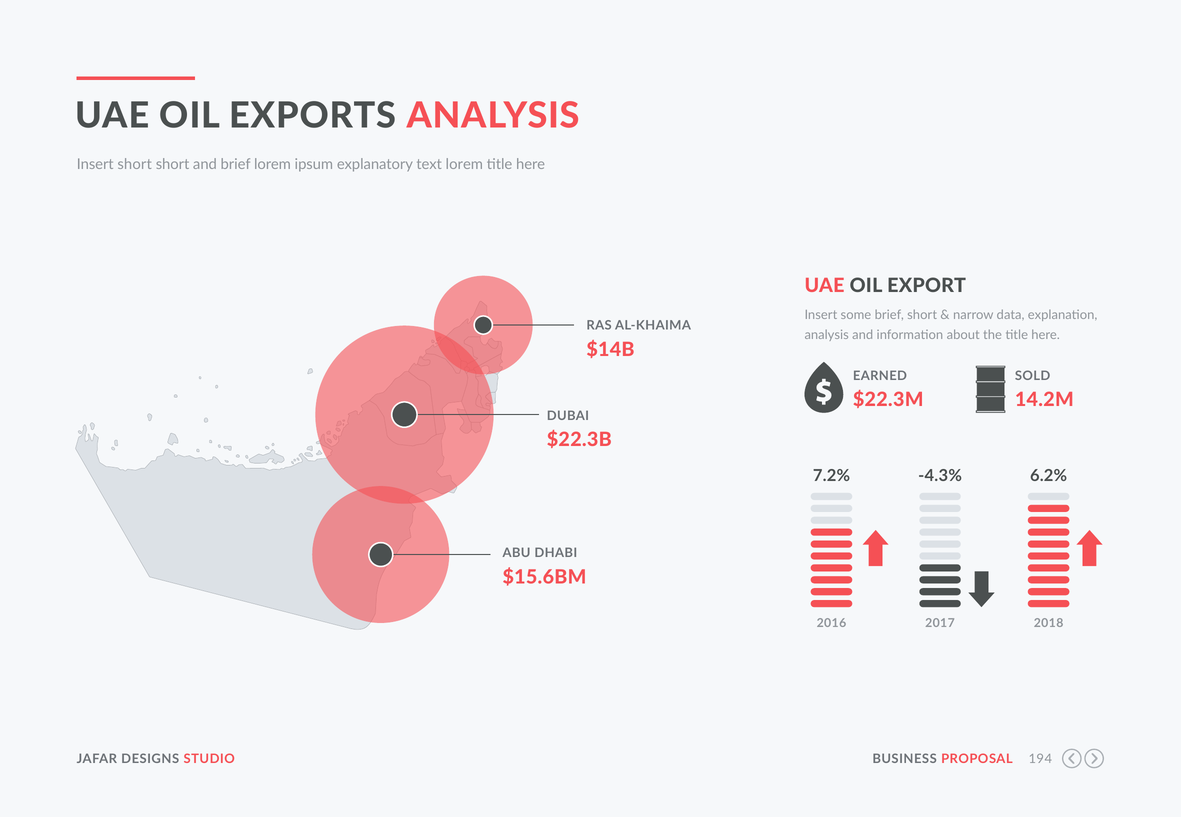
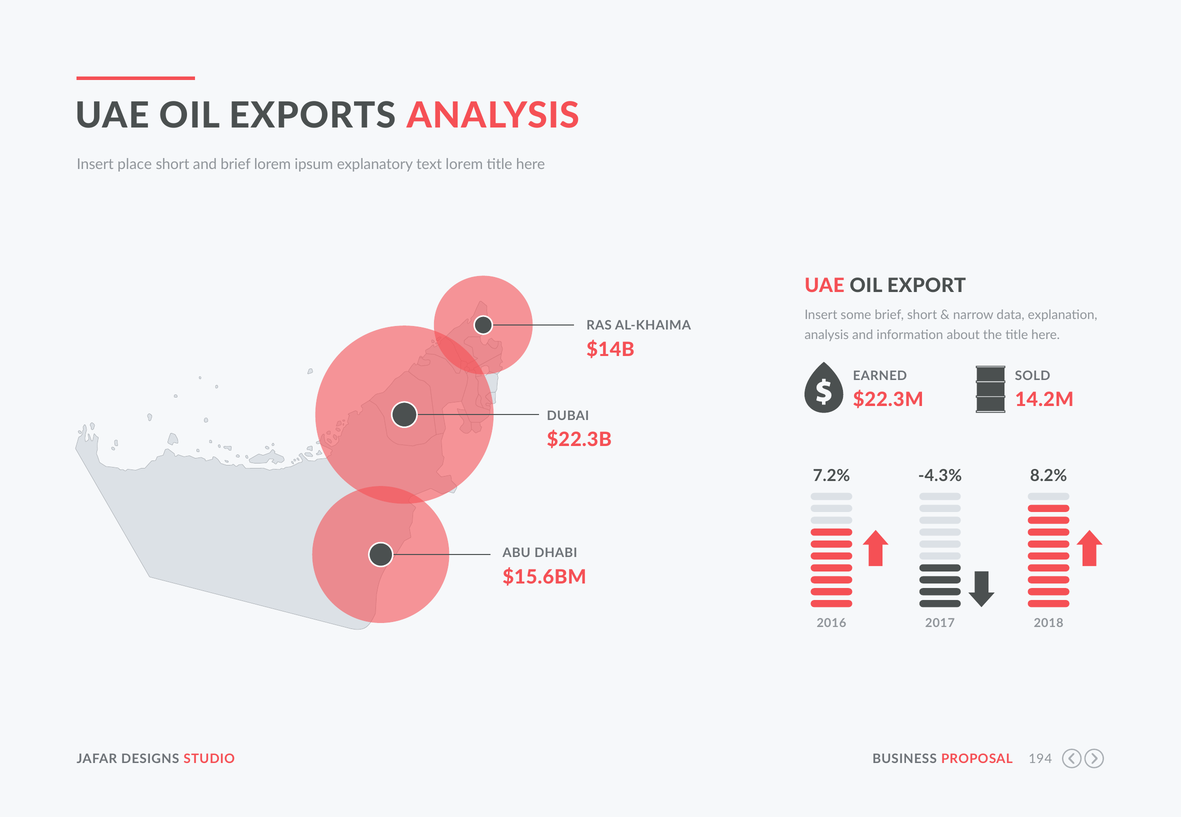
Insert short: short -> place
6.2%: 6.2% -> 8.2%
